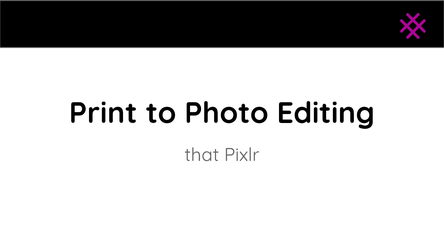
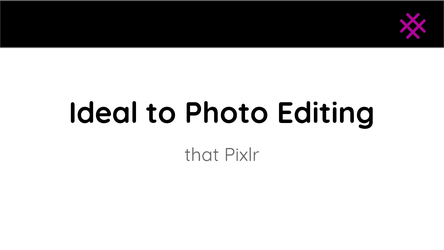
Print: Print -> Ideal
